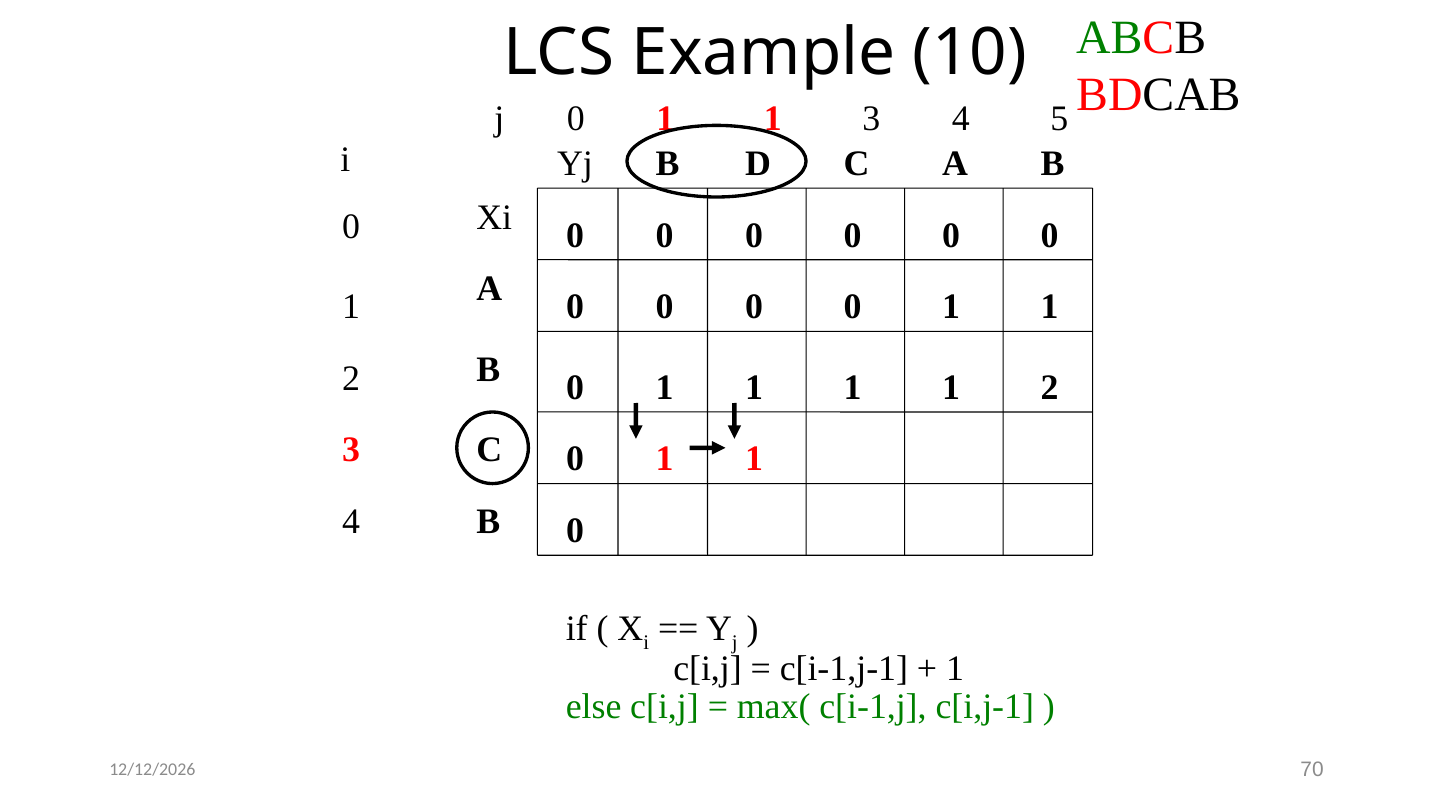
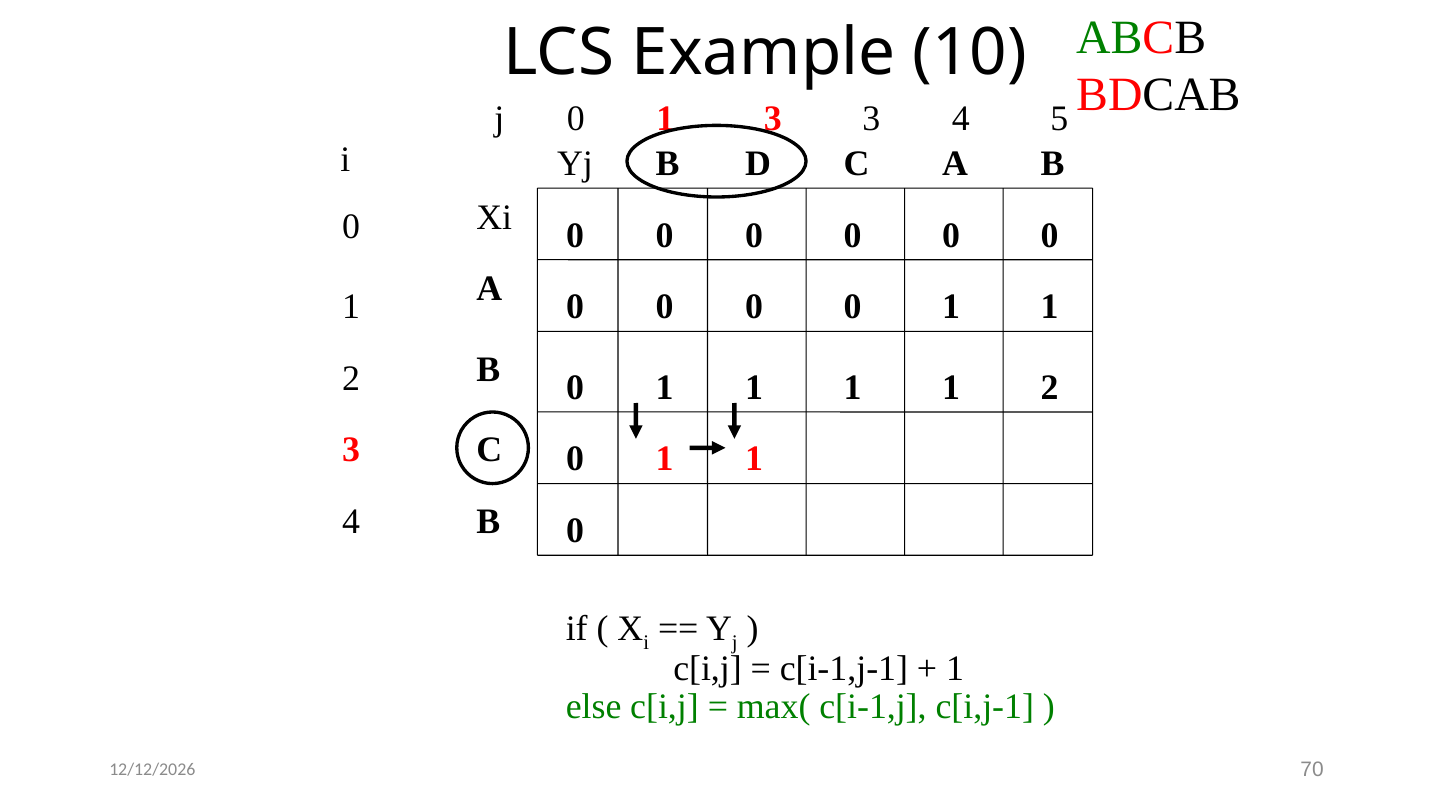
0 1 1: 1 -> 3
